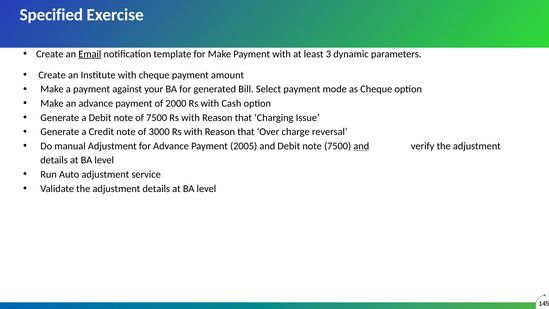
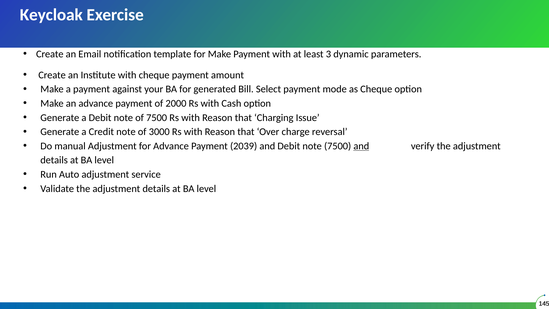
Specified: Specified -> Keycloak
Email underline: present -> none
2005: 2005 -> 2039
